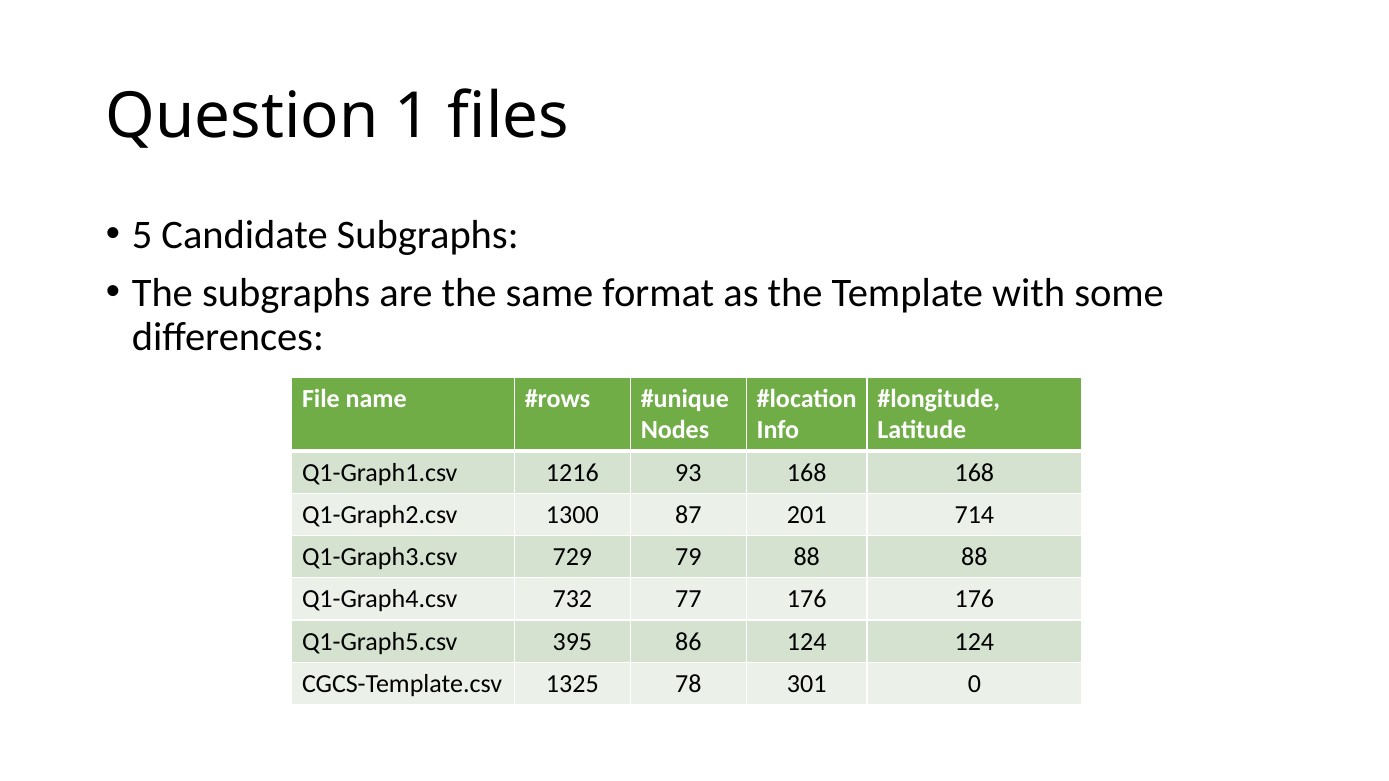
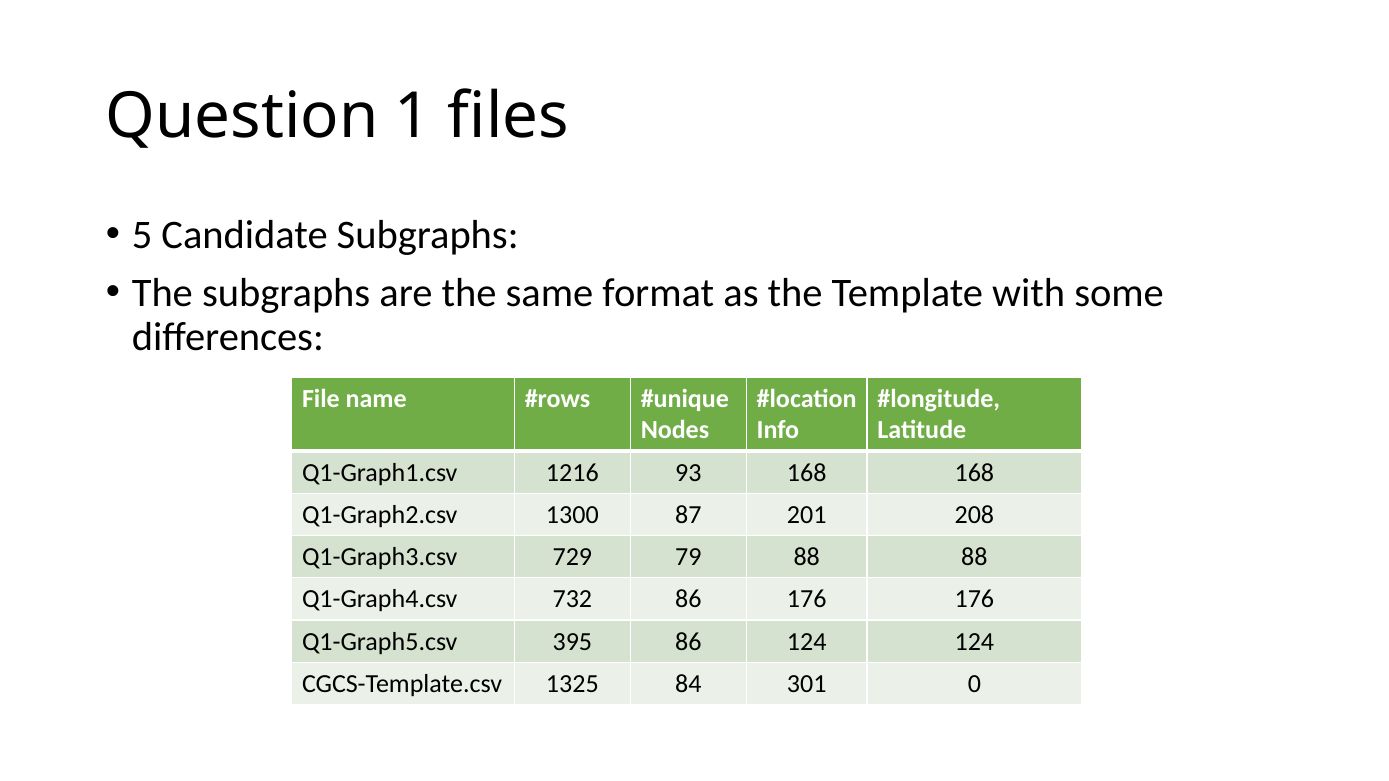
714: 714 -> 208
732 77: 77 -> 86
78: 78 -> 84
